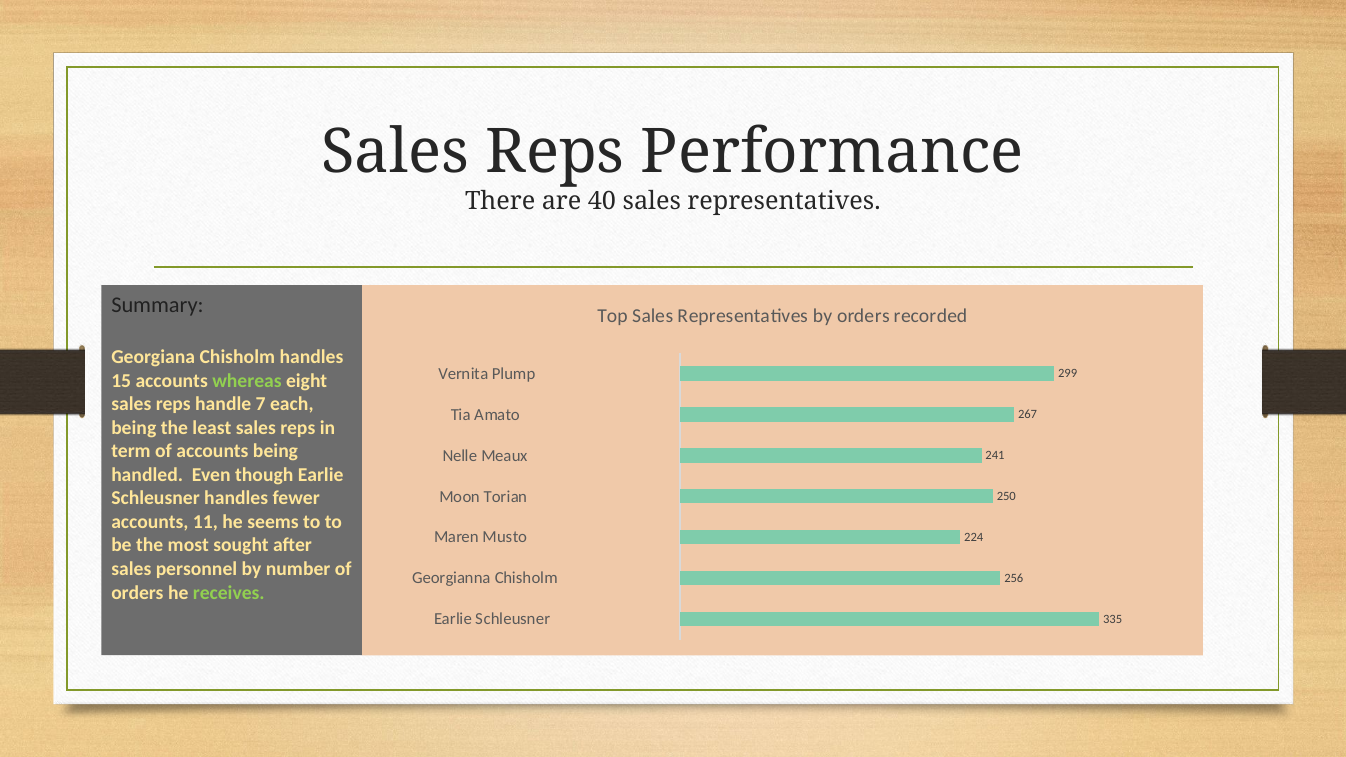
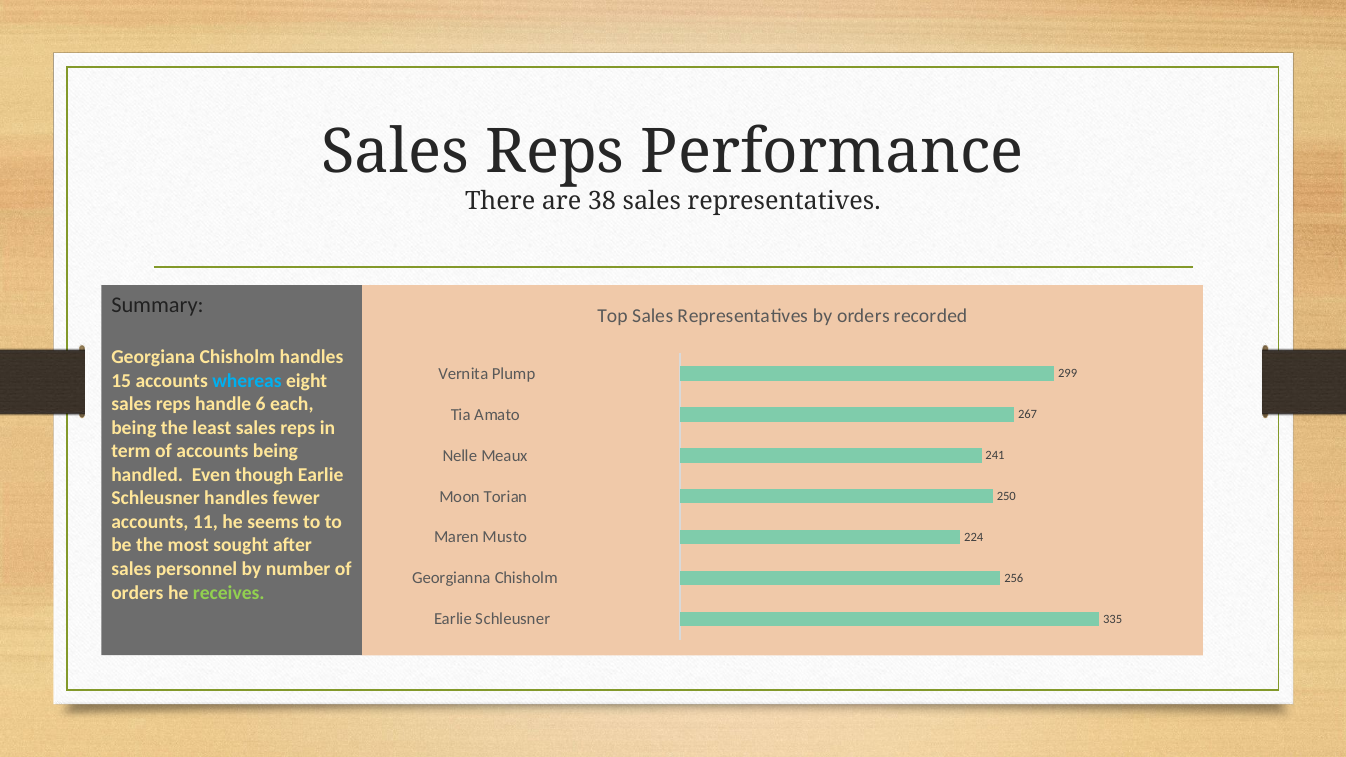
40: 40 -> 38
whereas colour: light green -> light blue
7: 7 -> 6
